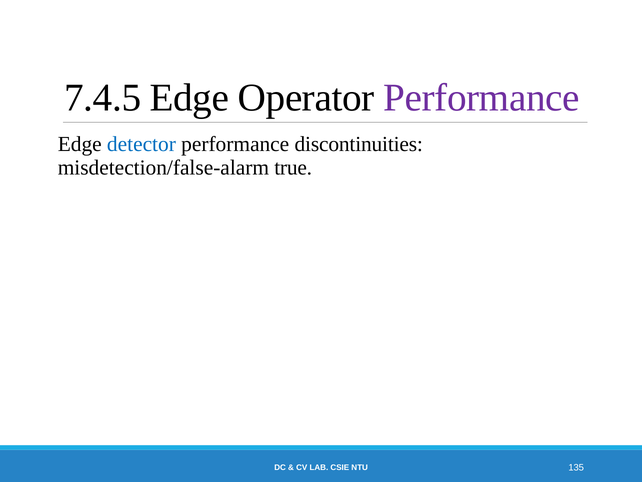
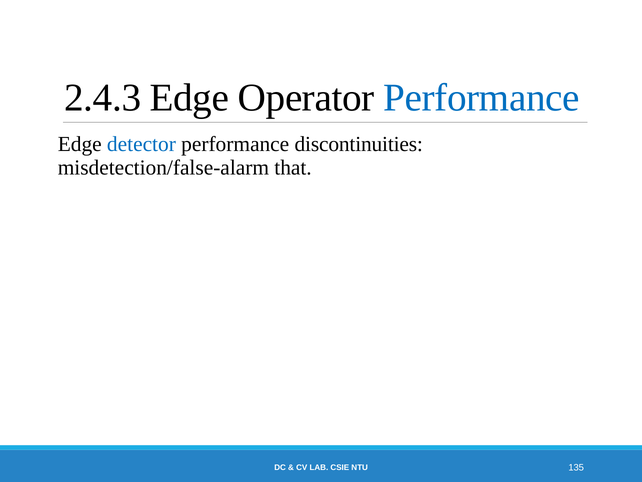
7.4.5: 7.4.5 -> 2.4.3
Performance at (481, 98) colour: purple -> blue
true: true -> that
